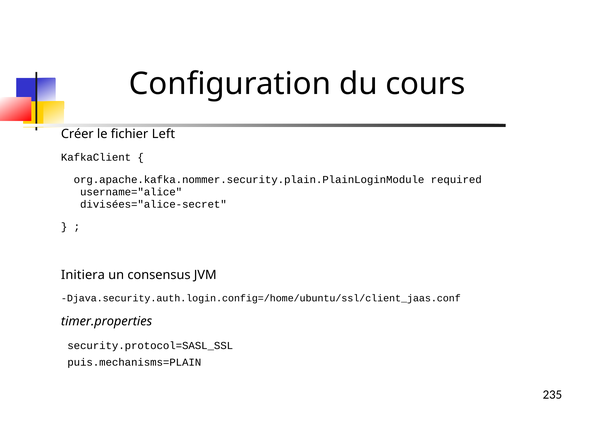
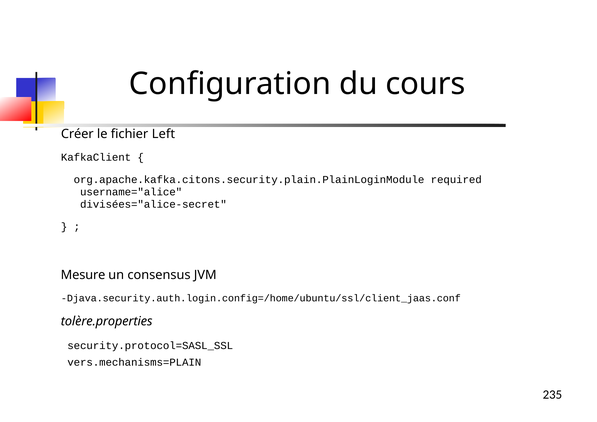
org.apache.kafka.nommer.security.plain.PlainLoginModule: org.apache.kafka.nommer.security.plain.PlainLoginModule -> org.apache.kafka.citons.security.plain.PlainLoginModule
Initiera: Initiera -> Mesure
timer.properties: timer.properties -> tolère.properties
puis.mechanisms=PLAIN: puis.mechanisms=PLAIN -> vers.mechanisms=PLAIN
